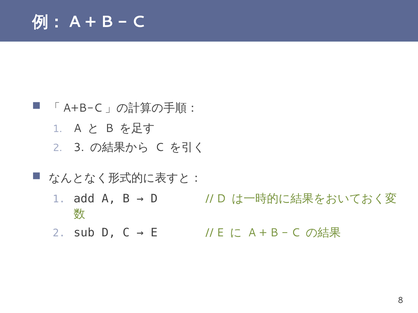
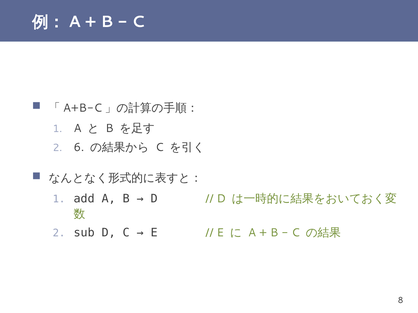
3: 3 -> 6
